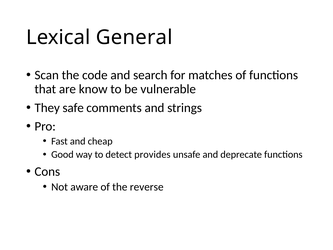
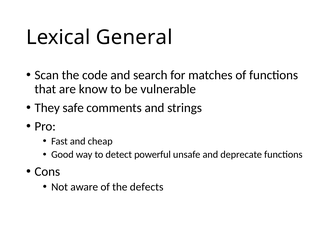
provides: provides -> powerful
reverse: reverse -> defects
